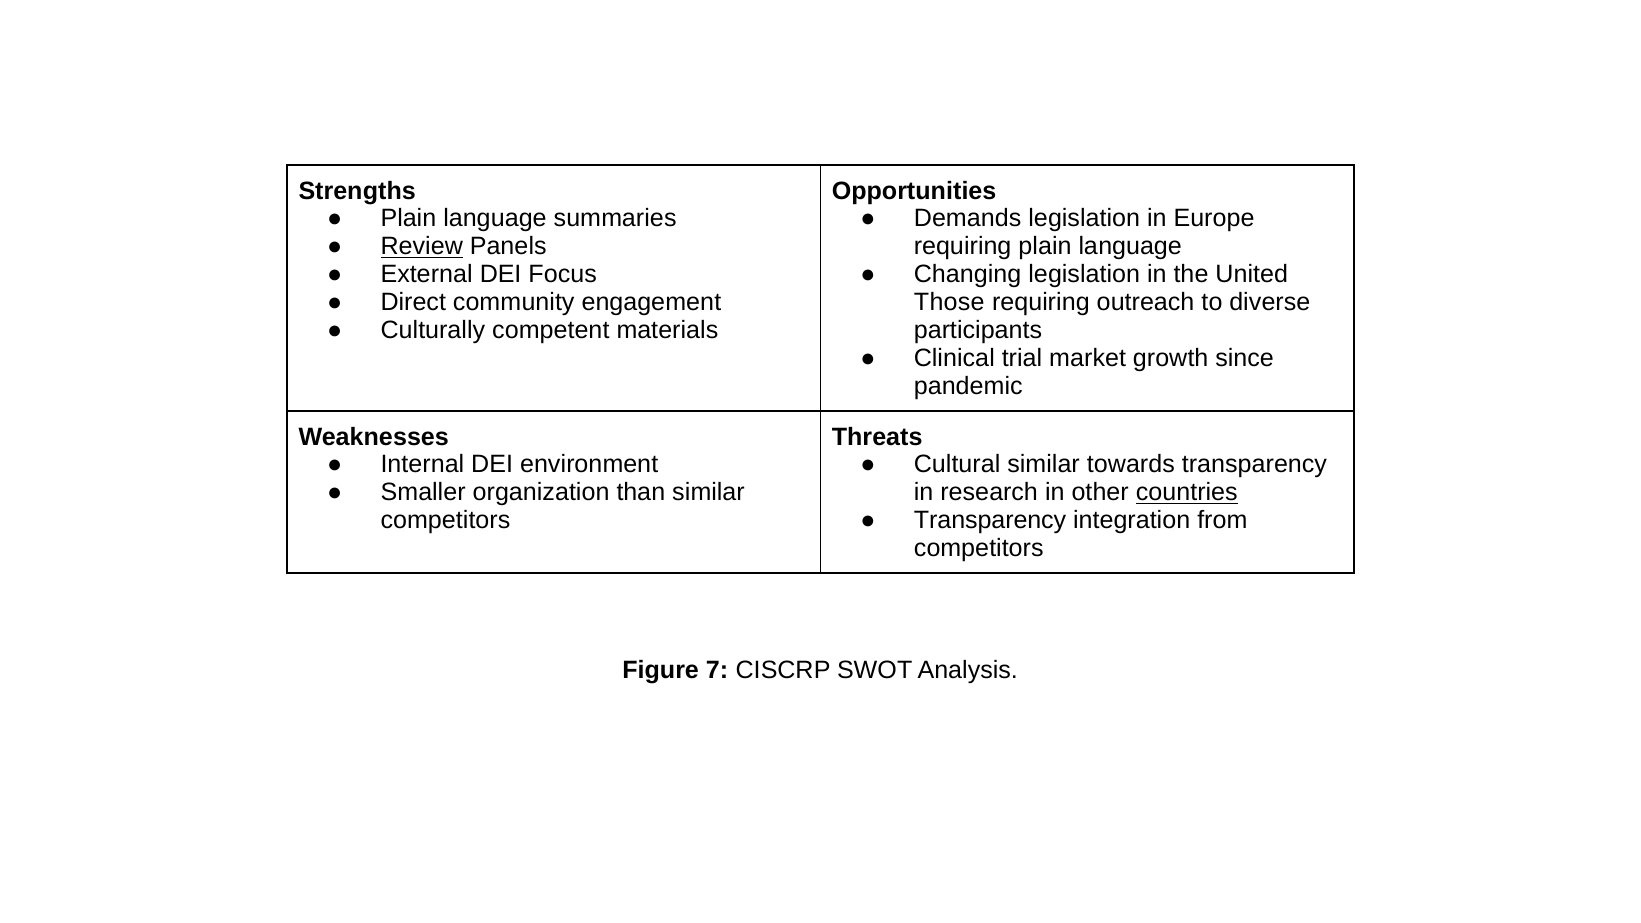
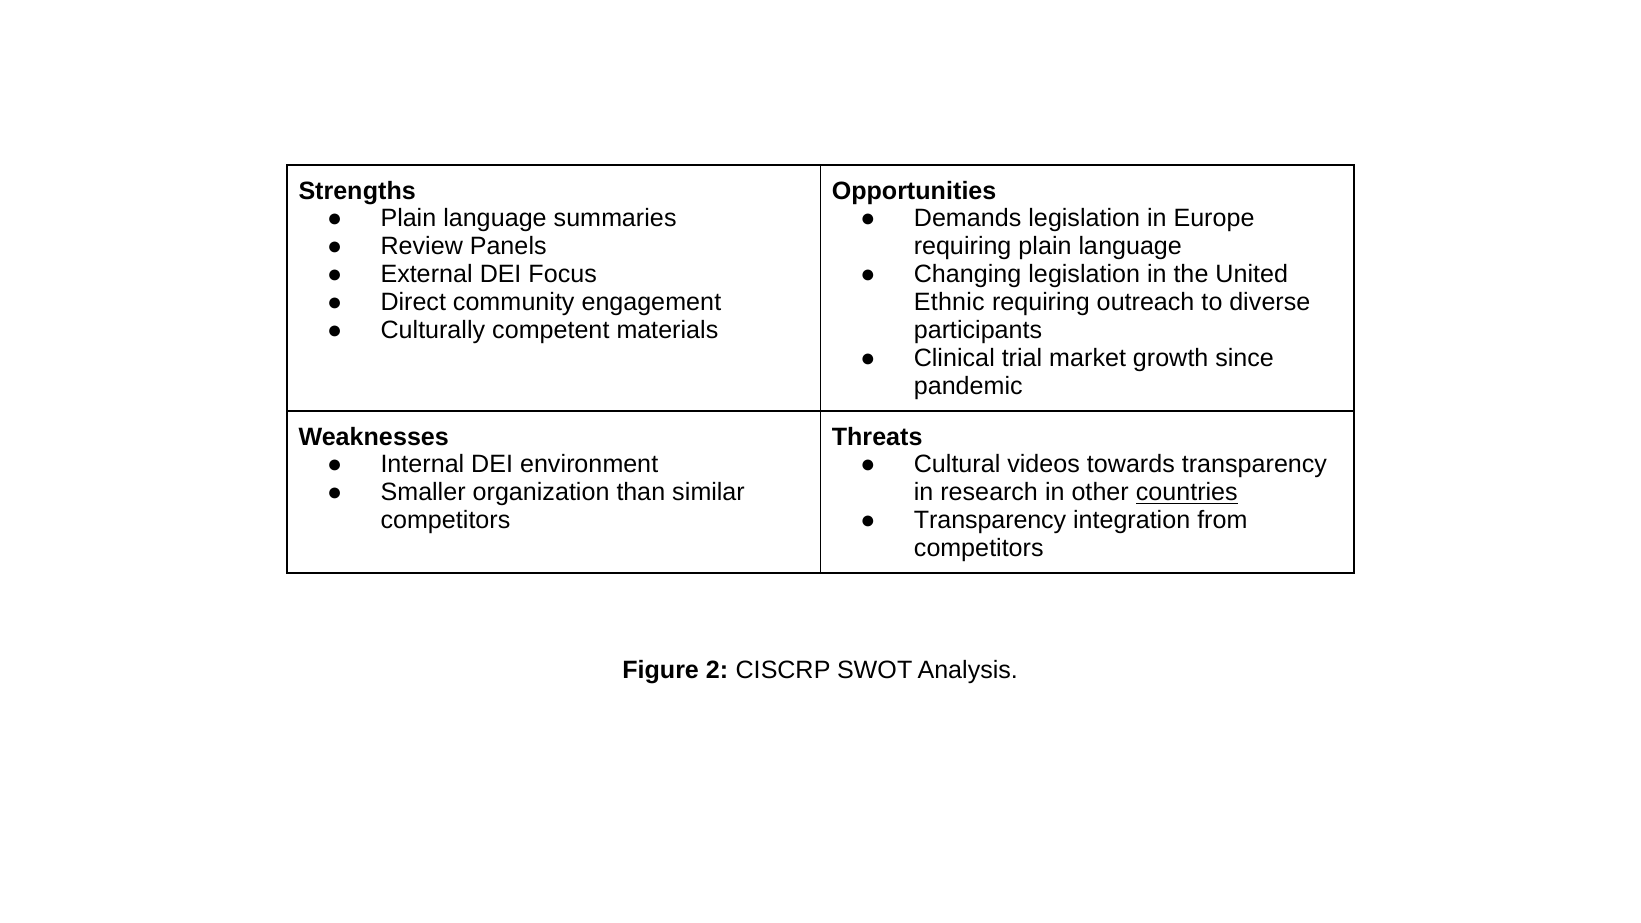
Review underline: present -> none
Those: Those -> Ethnic
Cultural similar: similar -> videos
7: 7 -> 2
